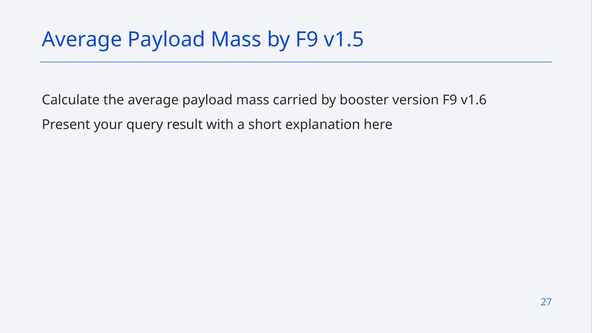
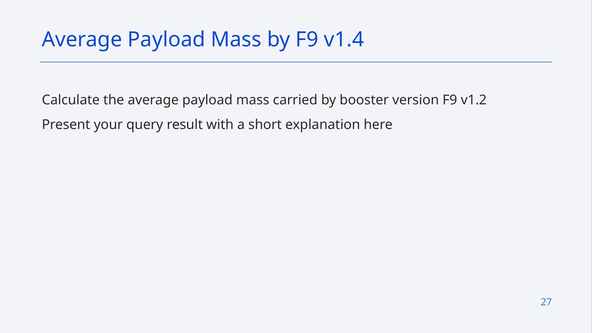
v1.5: v1.5 -> v1.4
v1.6: v1.6 -> v1.2
